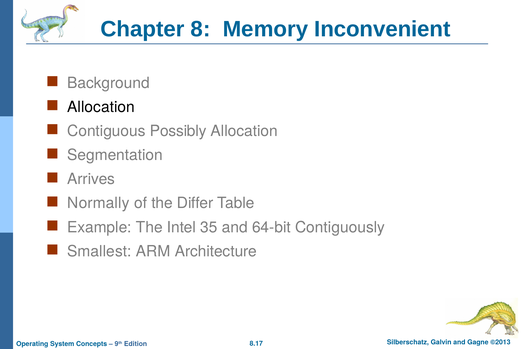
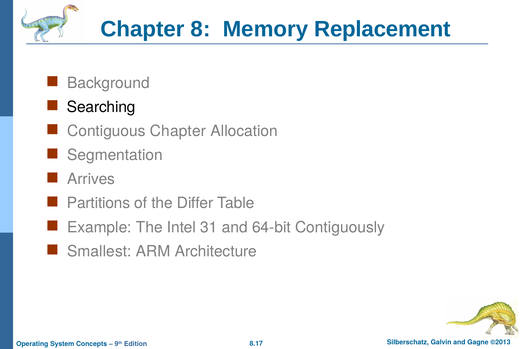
Inconvenient: Inconvenient -> Replacement
Allocation at (101, 107): Allocation -> Searching
Contiguous Possibly: Possibly -> Chapter
Normally: Normally -> Partitions
35: 35 -> 31
